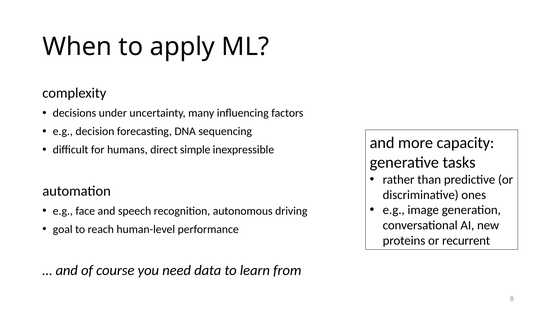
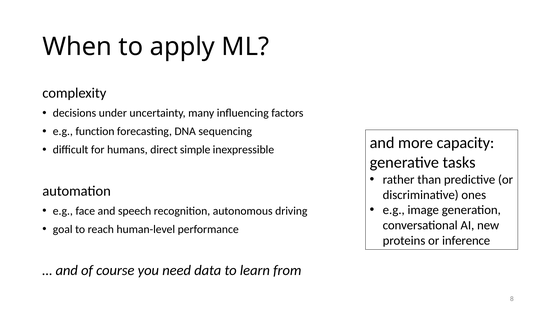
decision: decision -> function
recurrent: recurrent -> inference
